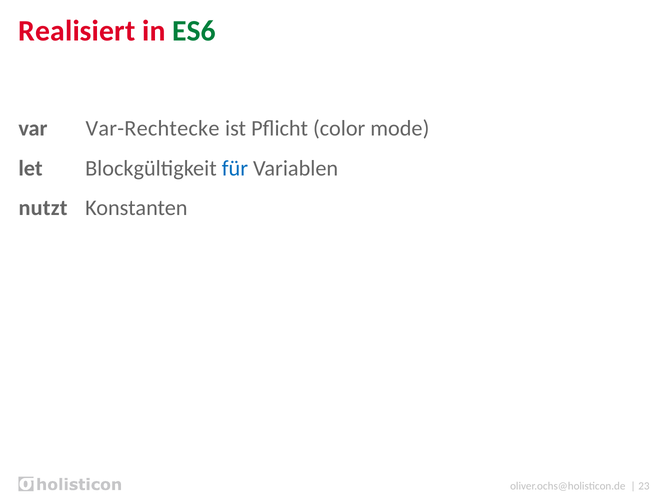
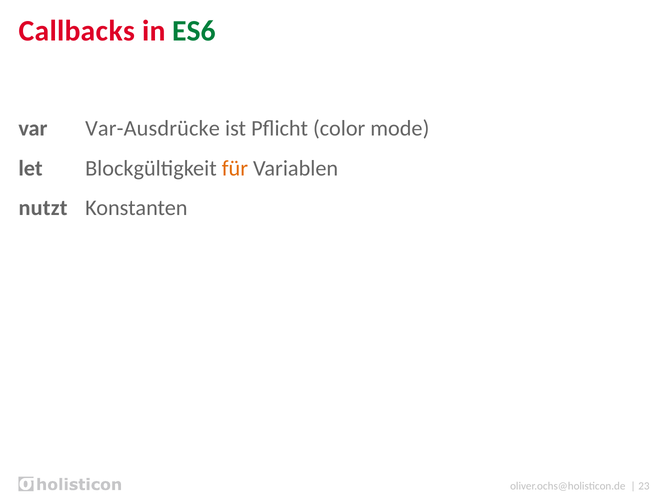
Realisiert: Realisiert -> Callbacks
Var-Rechtecke: Var-Rechtecke -> Var-Ausdrücke
für colour: blue -> orange
